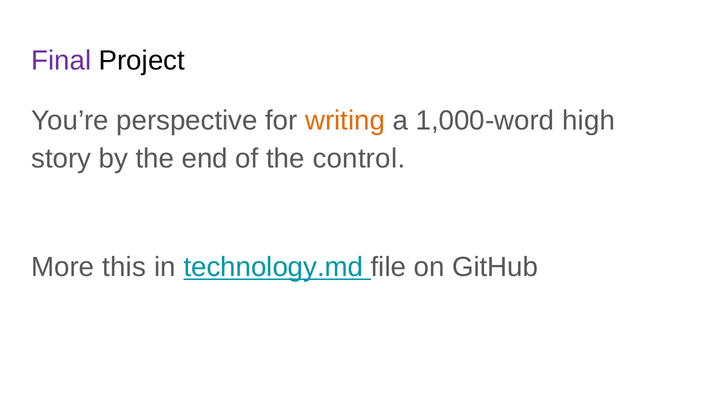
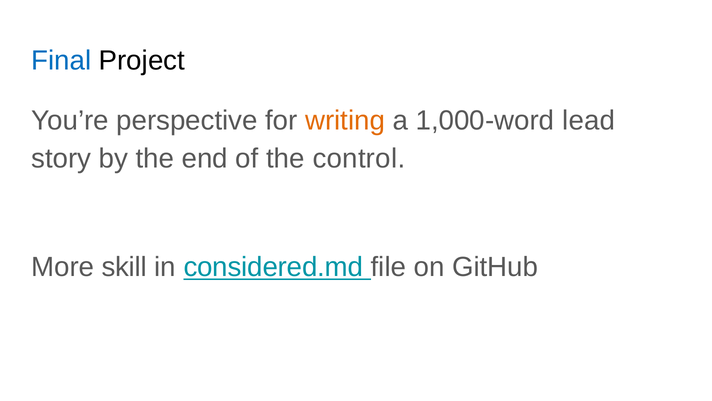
Final colour: purple -> blue
high: high -> lead
this: this -> skill
technology.md: technology.md -> considered.md
